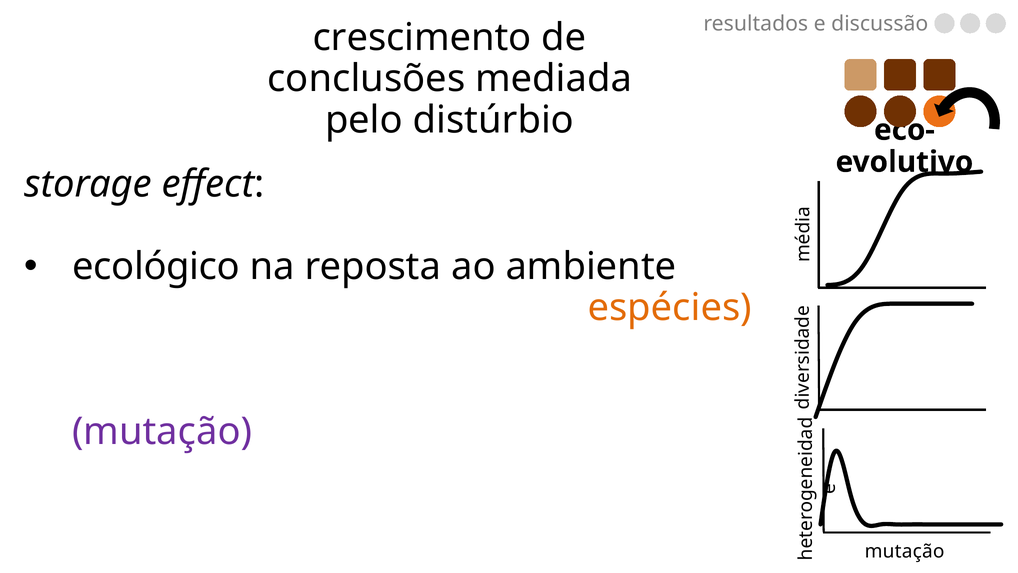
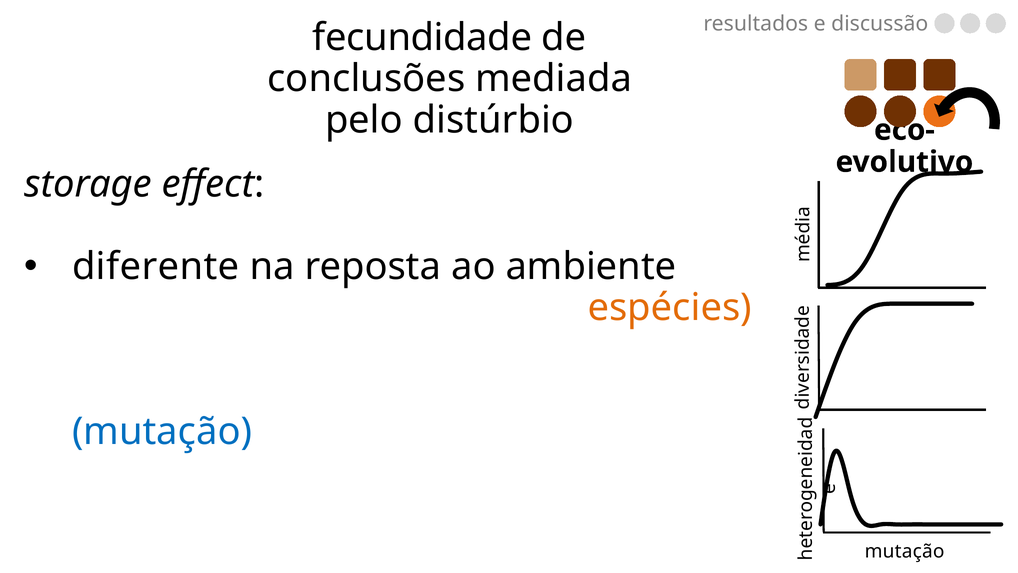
crescimento at (422, 38): crescimento -> fecundidade
ecológico: ecológico -> diferente
mutação at (162, 431) colour: purple -> blue
